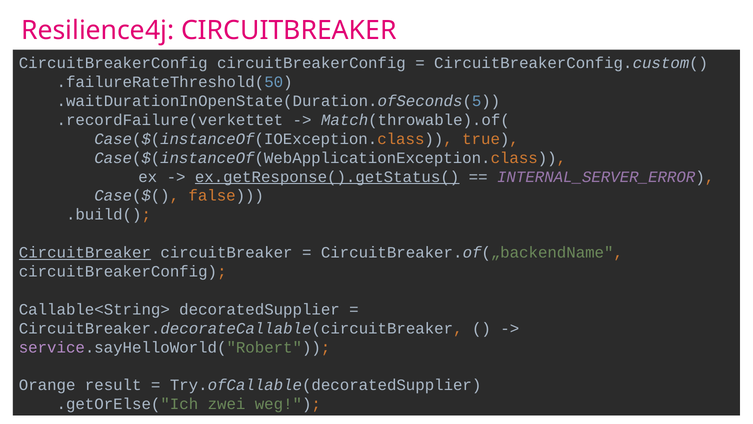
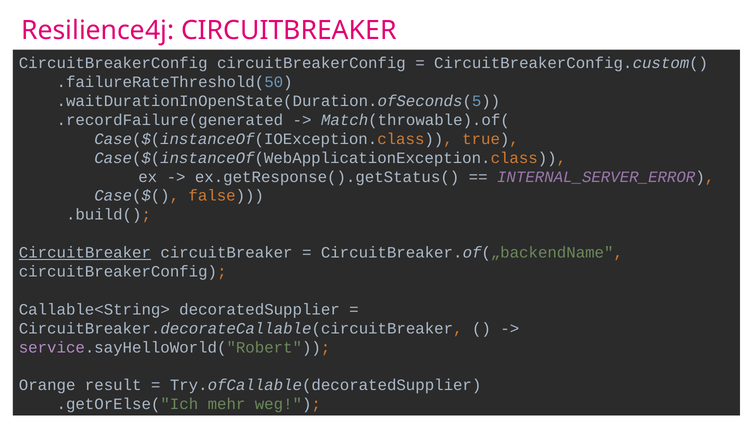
.recordFailure(verkettet: .recordFailure(verkettet -> .recordFailure(generated
ex.getResponse().getStatus( underline: present -> none
zwei: zwei -> mehr
